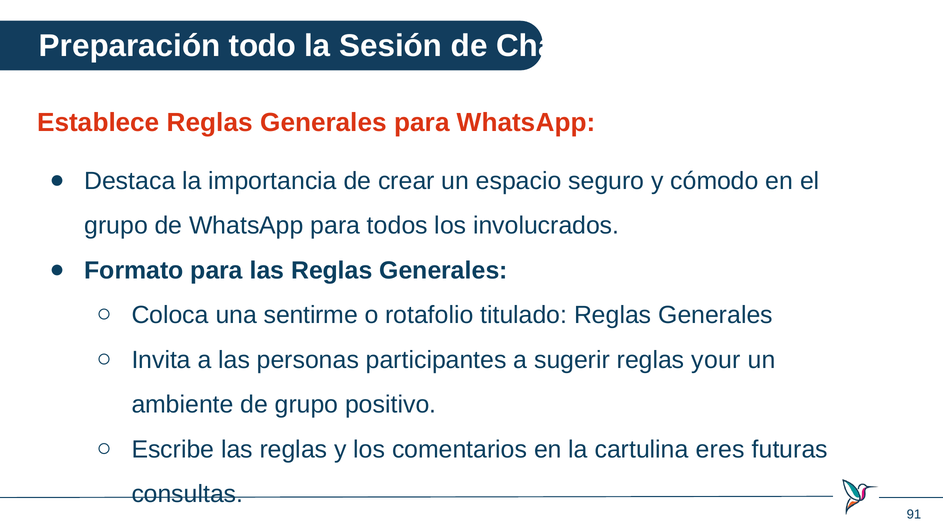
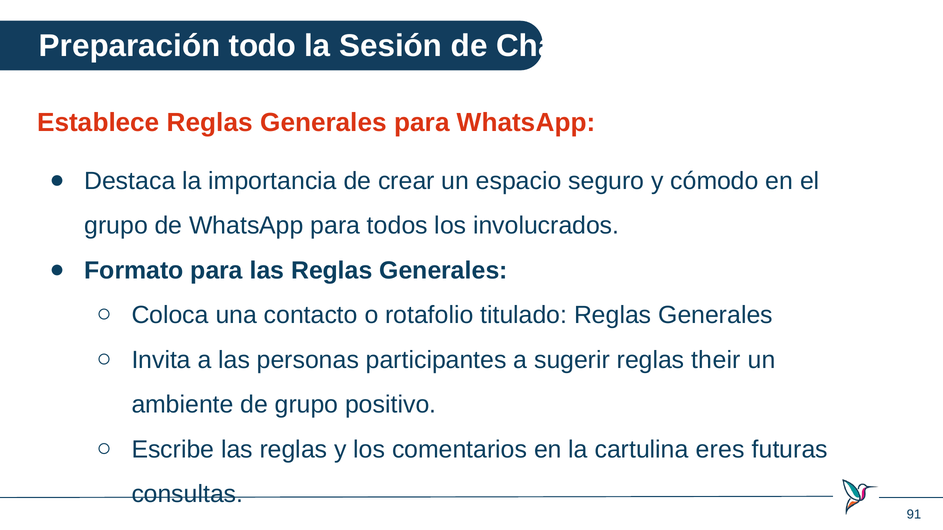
sentirme: sentirme -> contacto
your: your -> their
